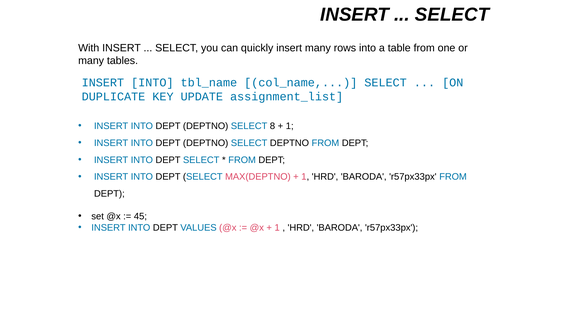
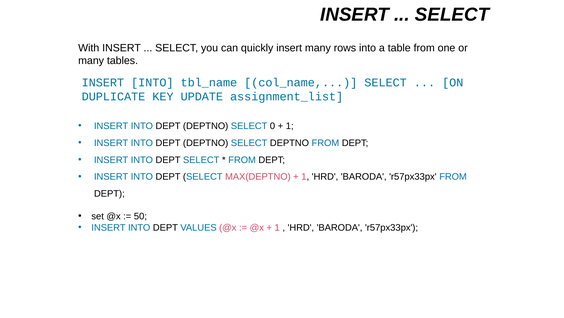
8: 8 -> 0
45: 45 -> 50
